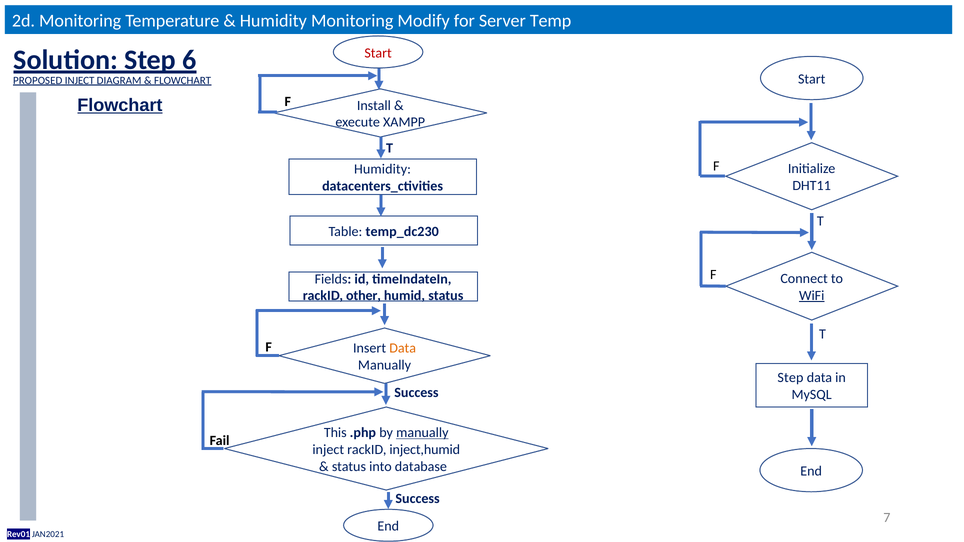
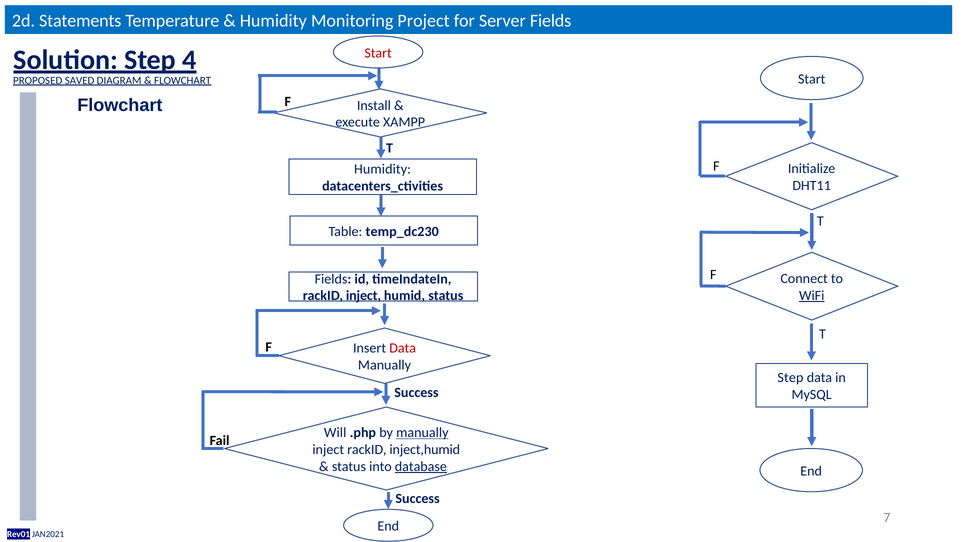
2d Monitoring: Monitoring -> Statements
Modify: Modify -> Project
Server Temp: Temp -> Fields
6: 6 -> 4
PROPOSED INJECT: INJECT -> SAVED
Flowchart at (120, 105) underline: present -> none
rackID other: other -> inject
Data at (403, 348) colour: orange -> red
This: This -> Will
database underline: none -> present
